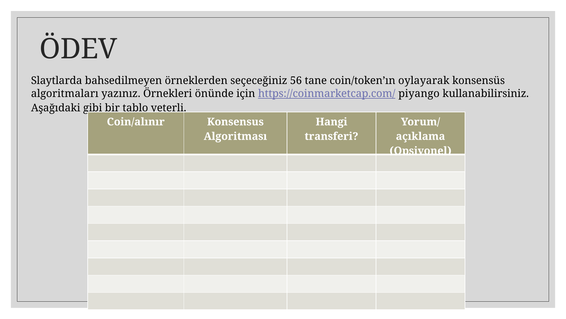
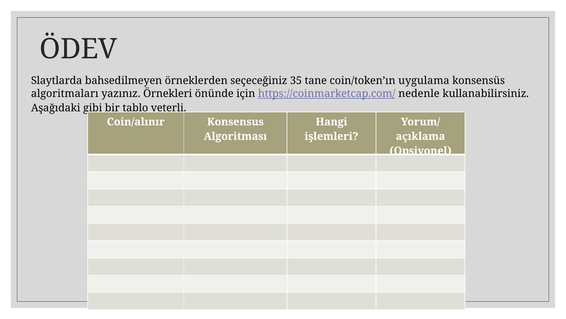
56: 56 -> 35
oylayarak: oylayarak -> uygulama
piyango: piyango -> nedenle
transferi: transferi -> işlemleri
